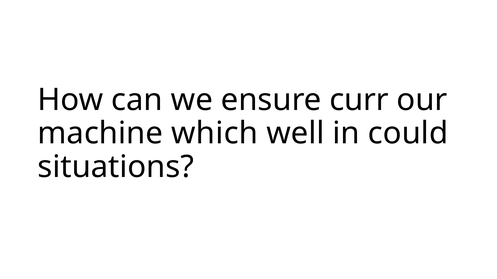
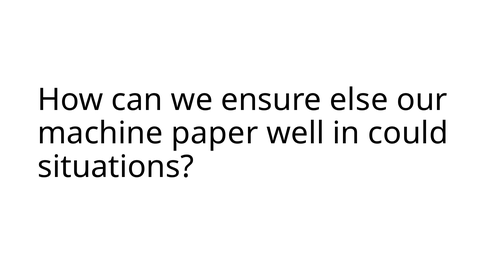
curr: curr -> else
which: which -> paper
